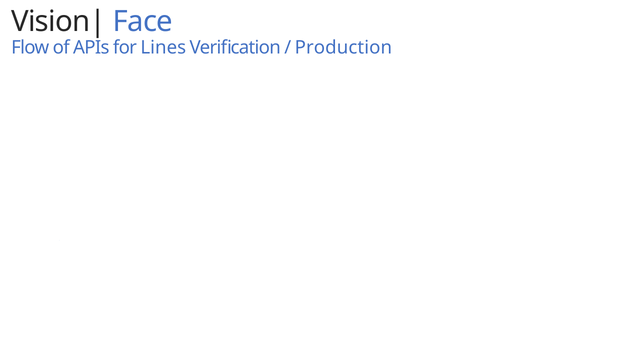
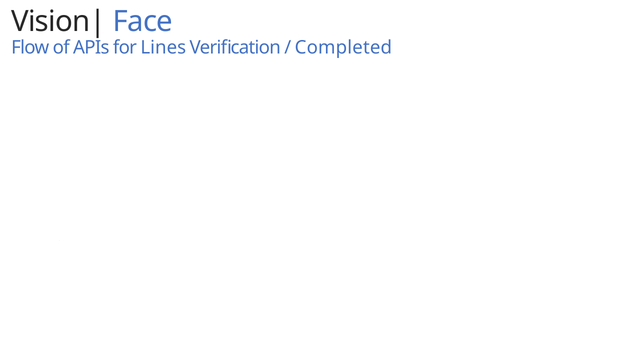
Production: Production -> Completed
